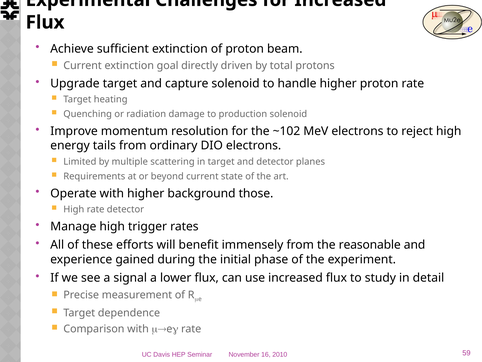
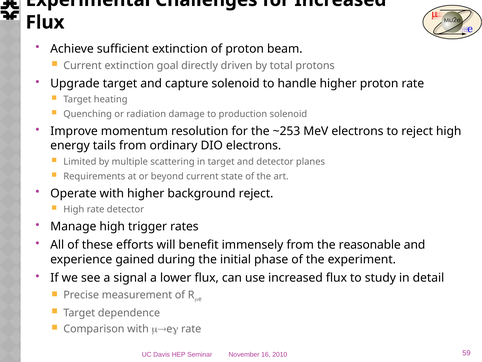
~102: ~102 -> ~253
background those: those -> reject
